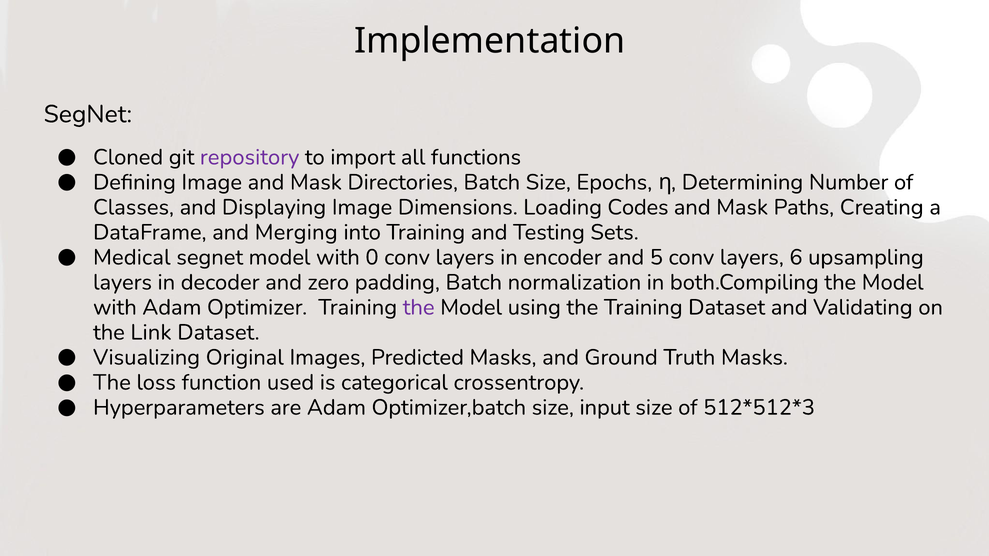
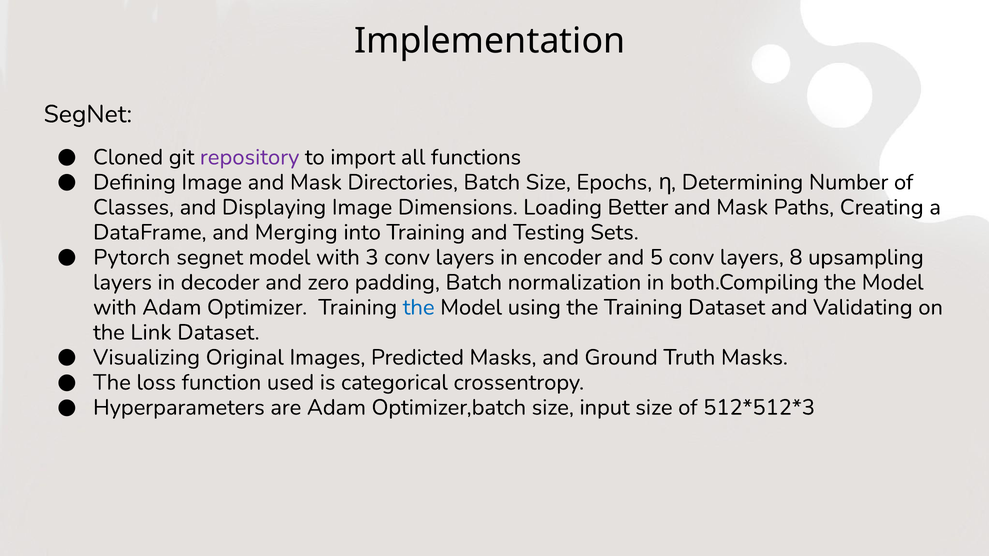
Codes: Codes -> Better
Medical: Medical -> Pytorch
0: 0 -> 3
6: 6 -> 8
the at (419, 307) colour: purple -> blue
